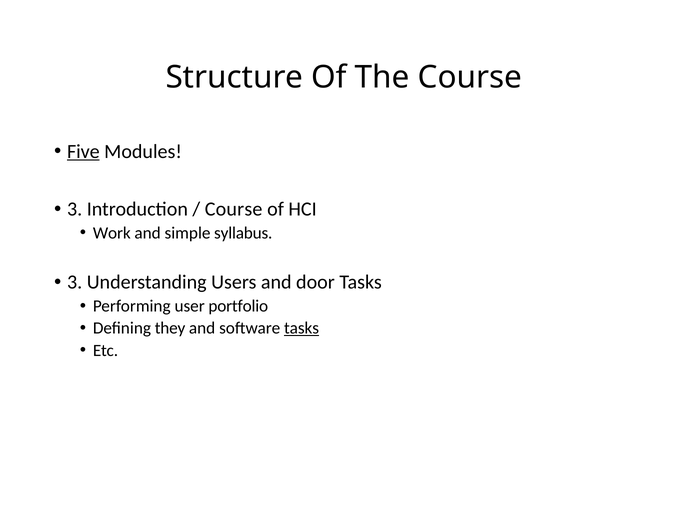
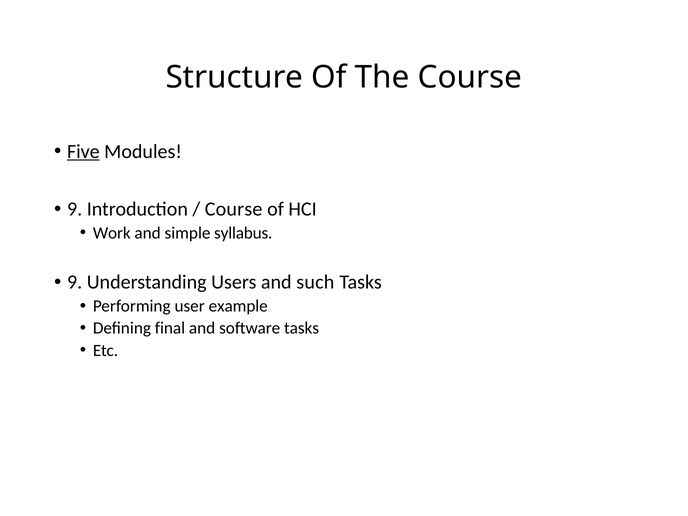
3 at (75, 209): 3 -> 9
3 at (75, 282): 3 -> 9
door: door -> such
portfolio: portfolio -> example
they: they -> final
tasks at (302, 328) underline: present -> none
